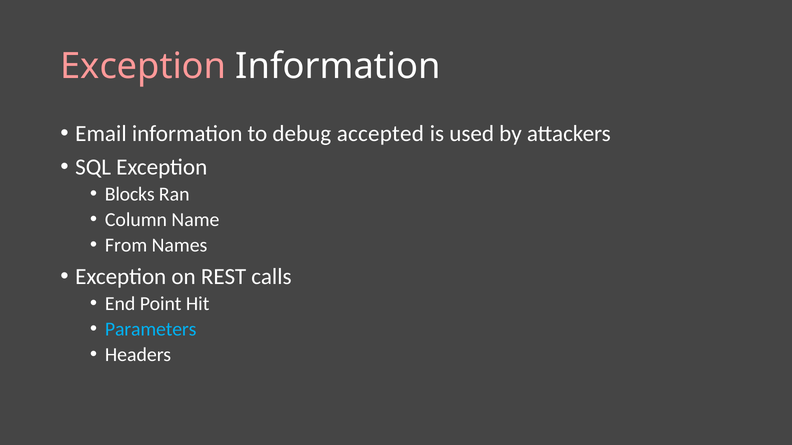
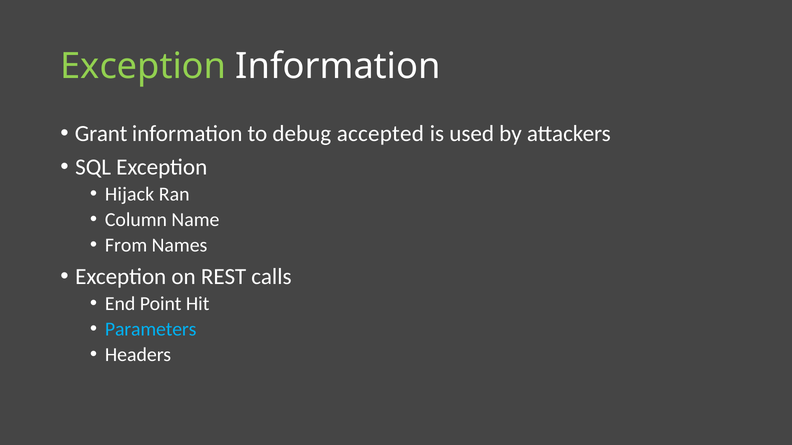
Exception at (143, 67) colour: pink -> light green
Email: Email -> Grant
Blocks: Blocks -> Hijack
